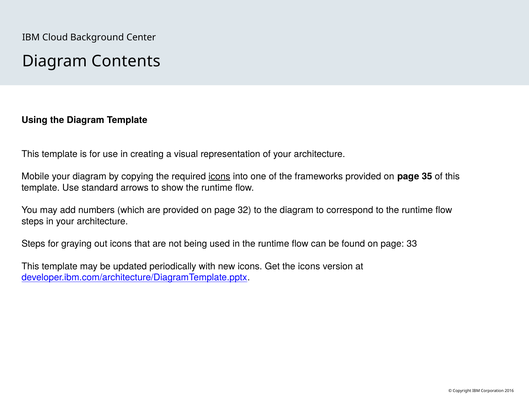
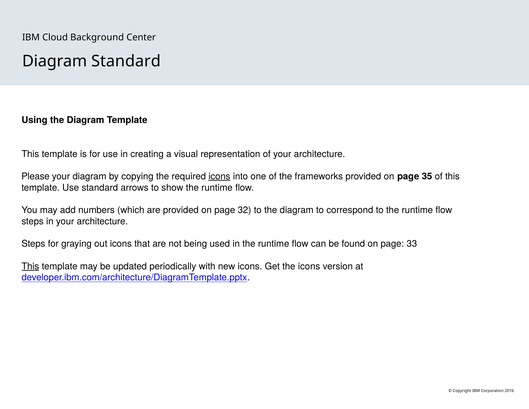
Diagram Contents: Contents -> Standard
Mobile: Mobile -> Please
This at (30, 266) underline: none -> present
